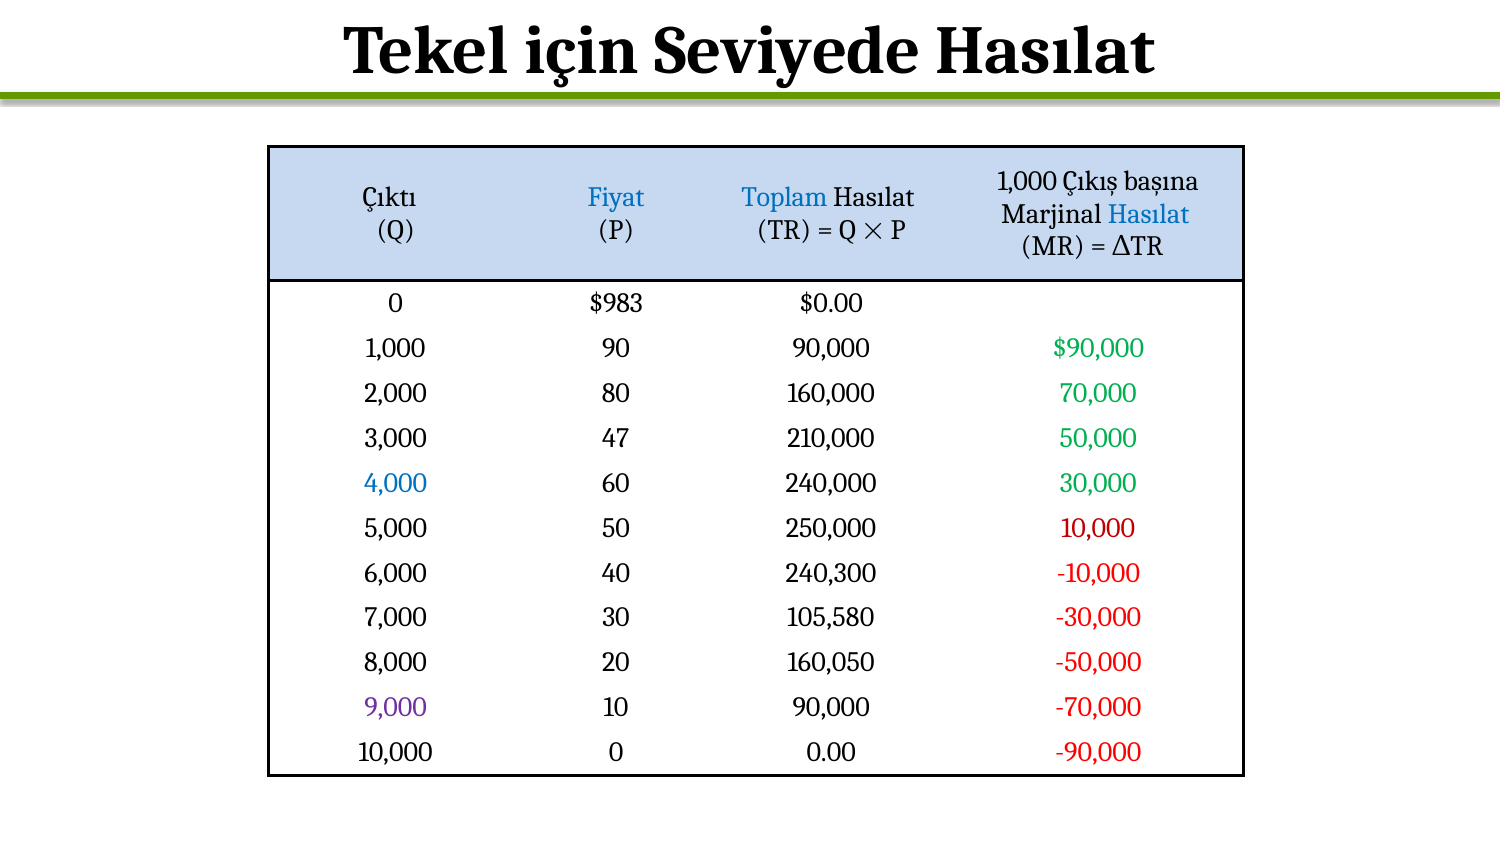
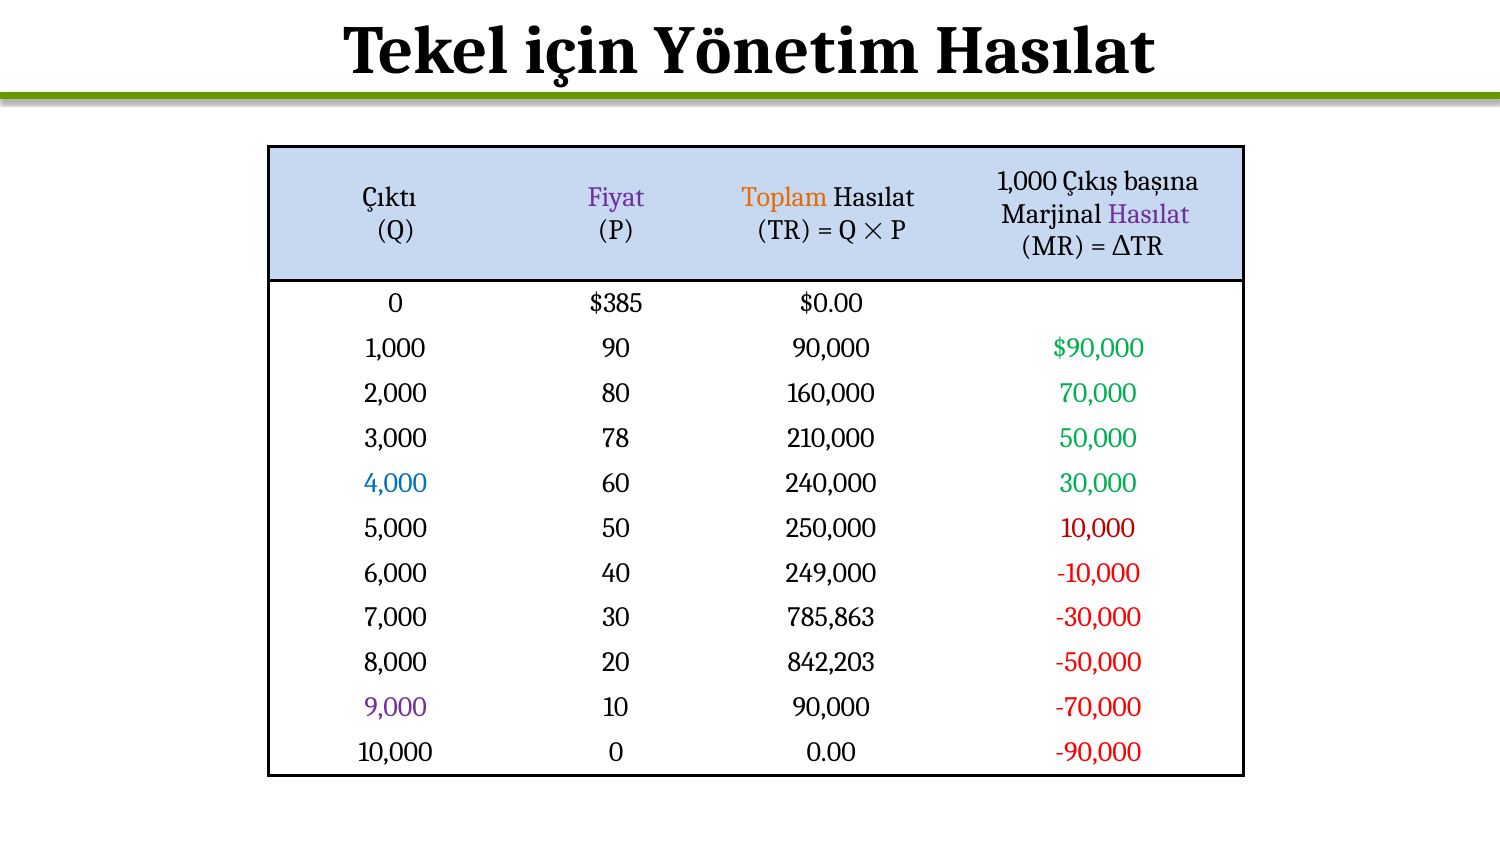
Seviyede: Seviyede -> Yönetim
Fiyat colour: blue -> purple
Toplam colour: blue -> orange
Hasılat at (1149, 214) colour: blue -> purple
$983: $983 -> $385
47: 47 -> 78
240,300: 240,300 -> 249,000
105,580: 105,580 -> 785,863
160,050: 160,050 -> 842,203
